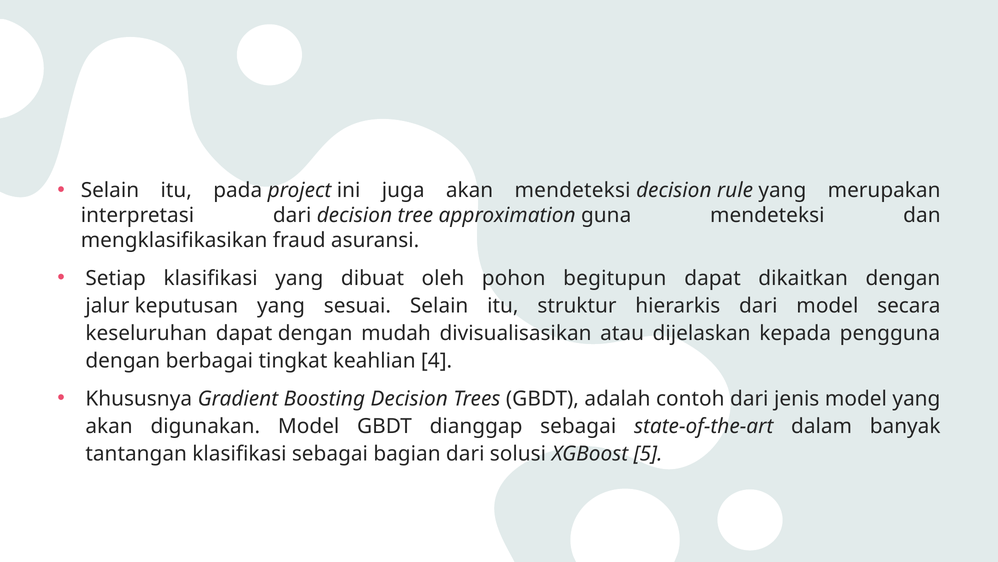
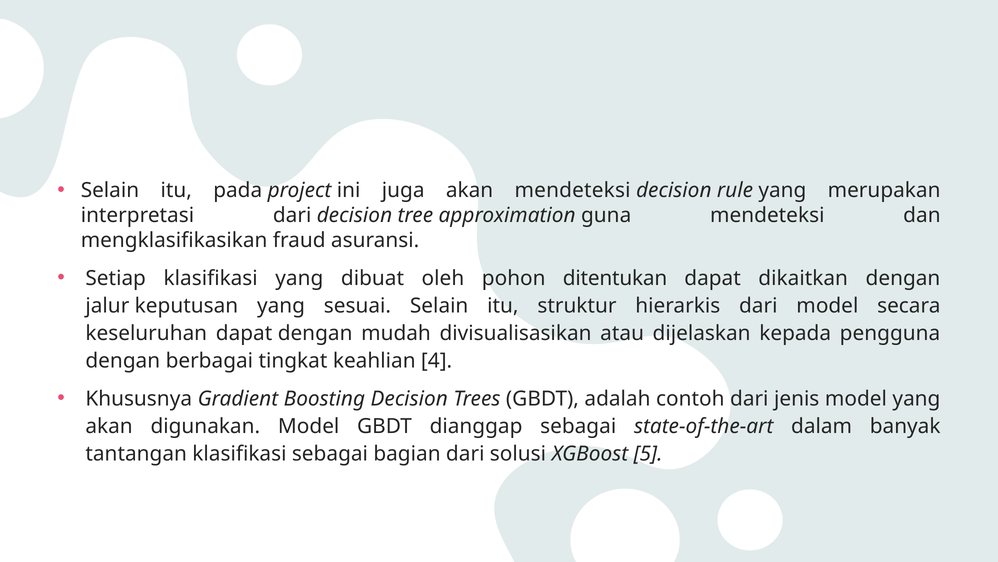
begitupun: begitupun -> ditentukan
